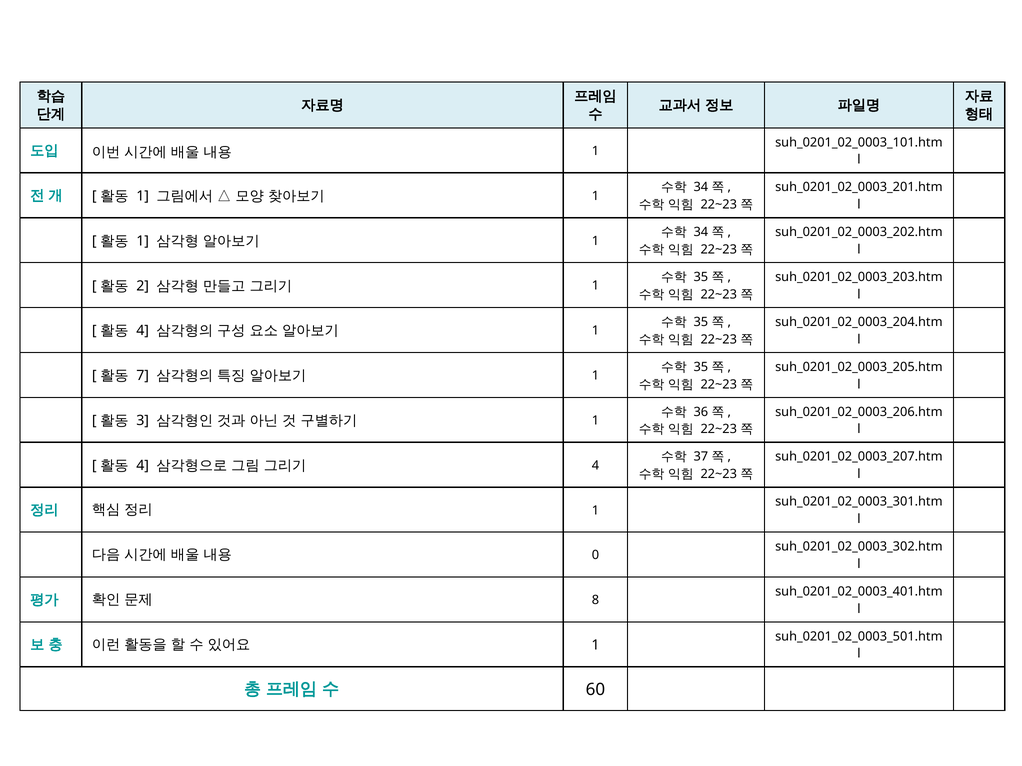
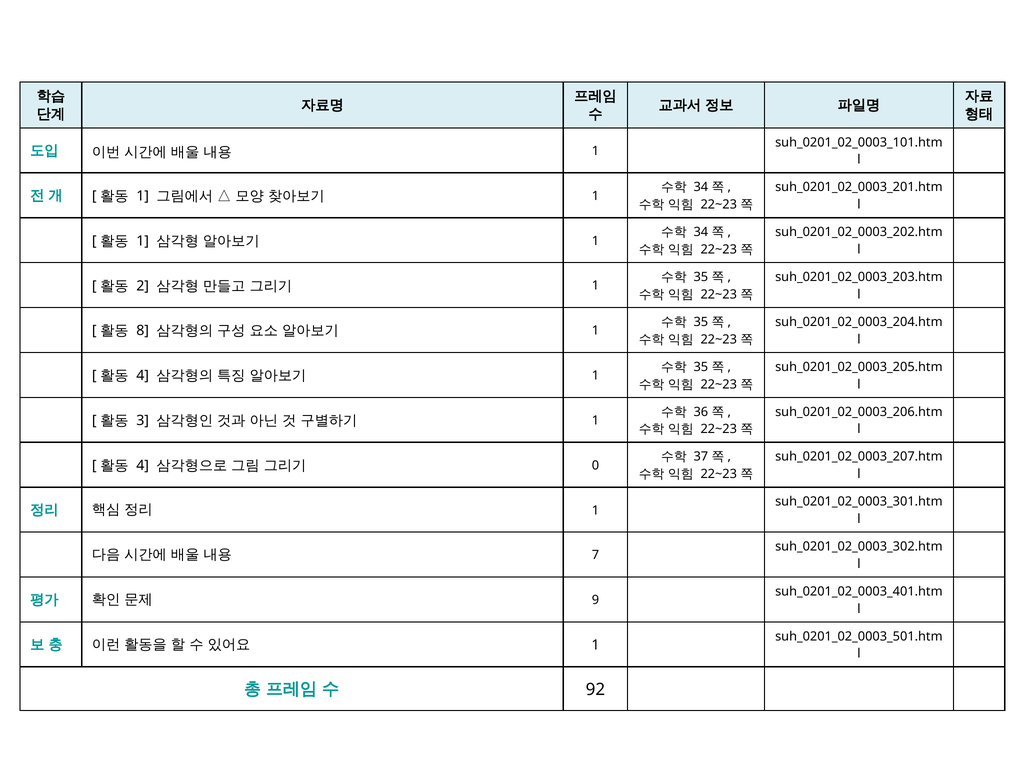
4 at (143, 331): 4 -> 8
7 at (143, 376): 7 -> 4
4 at (595, 466): 4 -> 0
0: 0 -> 7
8: 8 -> 9
60: 60 -> 92
